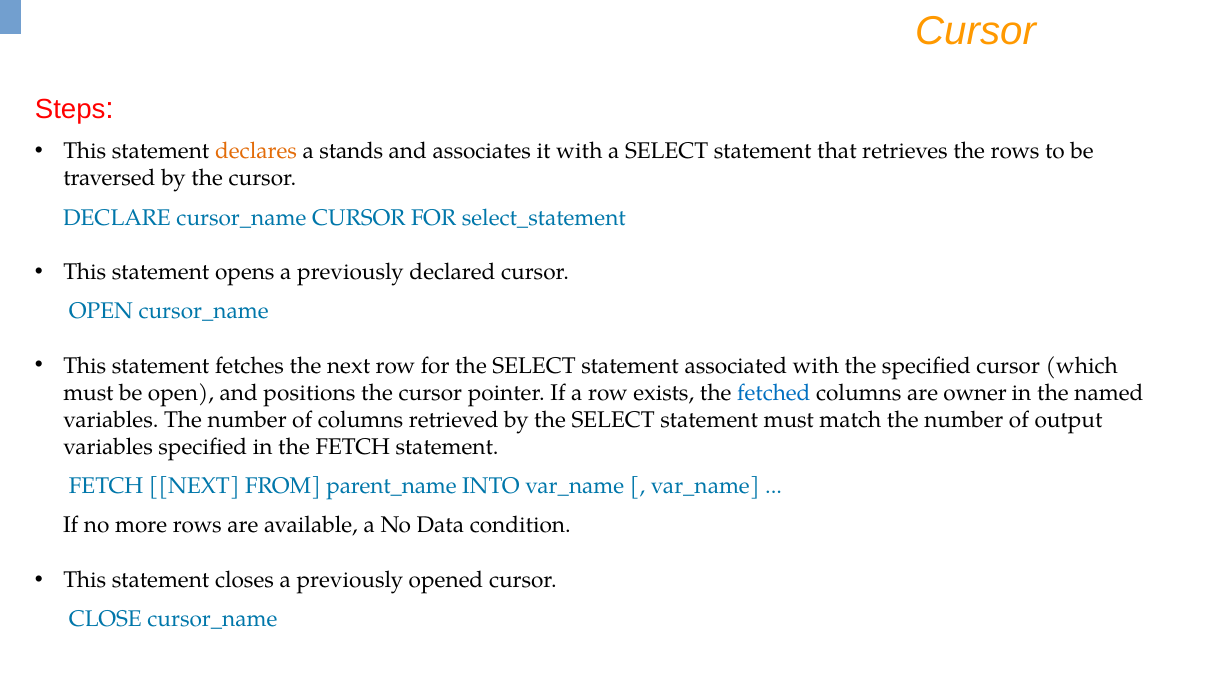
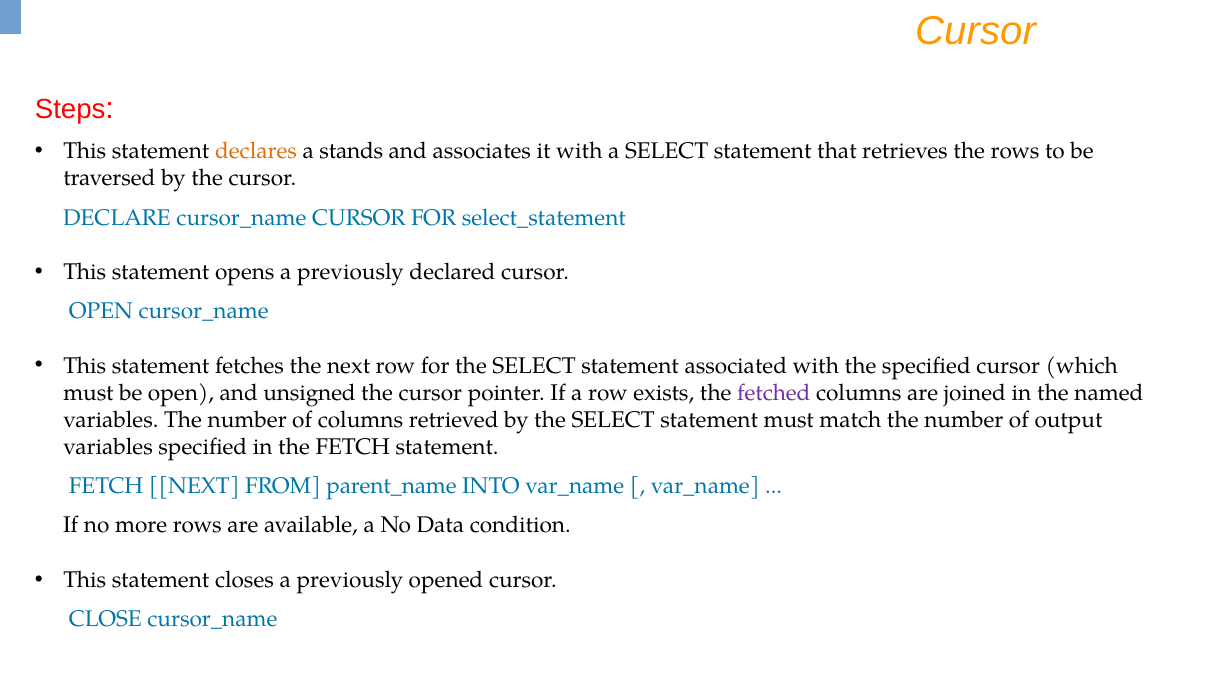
positions: positions -> unsigned
fetched colour: blue -> purple
owner: owner -> joined
